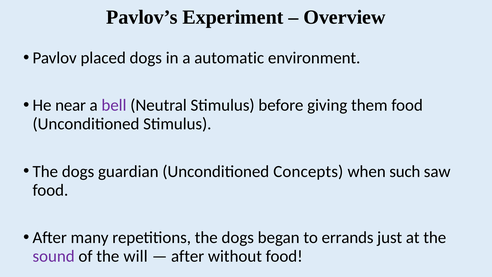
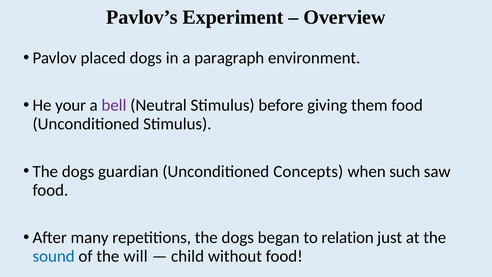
automatic: automatic -> paragraph
near: near -> your
errands: errands -> relation
sound colour: purple -> blue
after at (188, 256): after -> child
